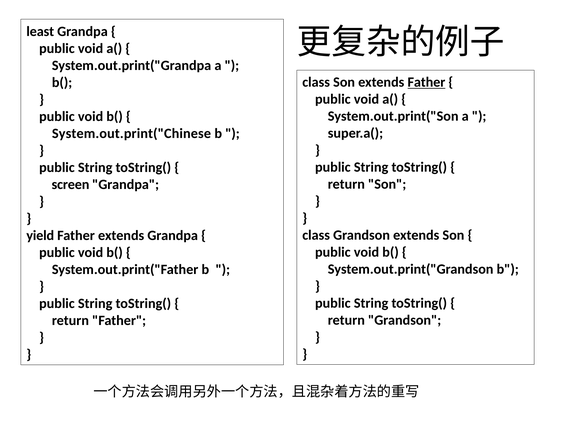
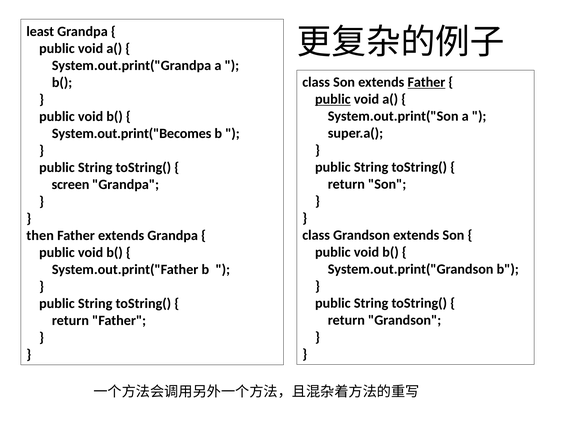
public at (333, 99) underline: none -> present
System.out.print("Chinese: System.out.print("Chinese -> System.out.print("Becomes
yield: yield -> then
